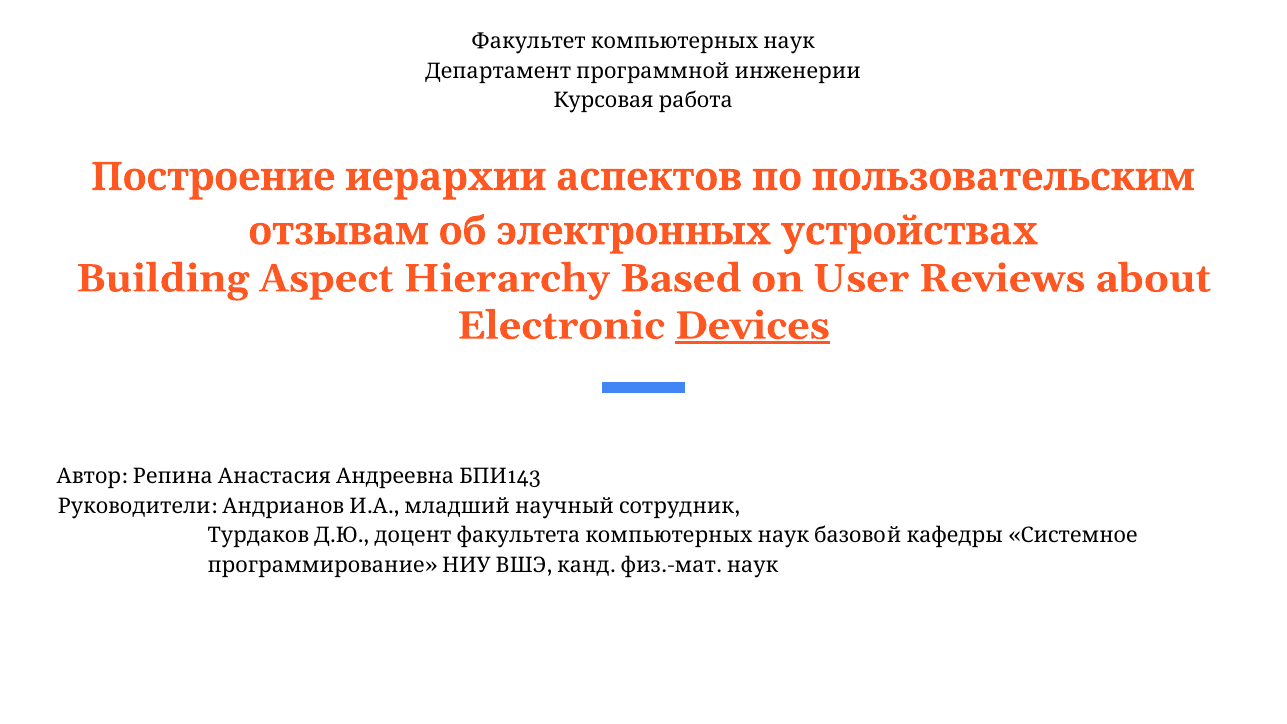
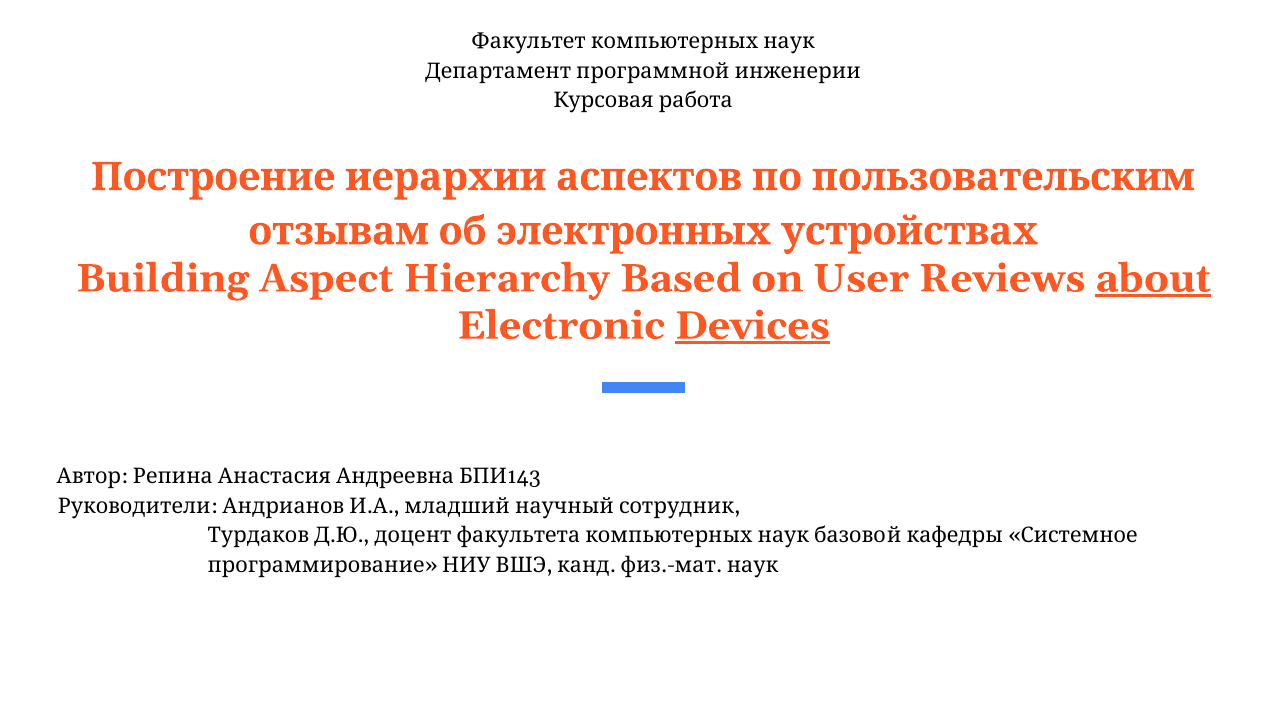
about underline: none -> present
